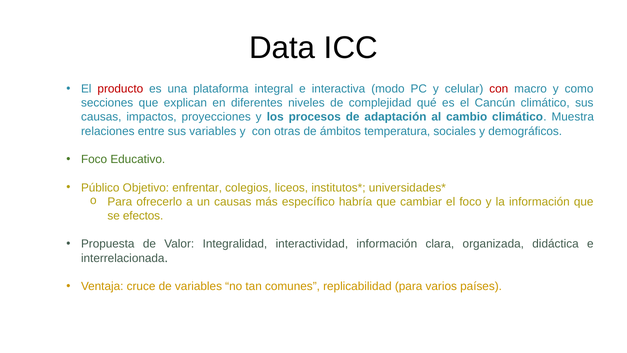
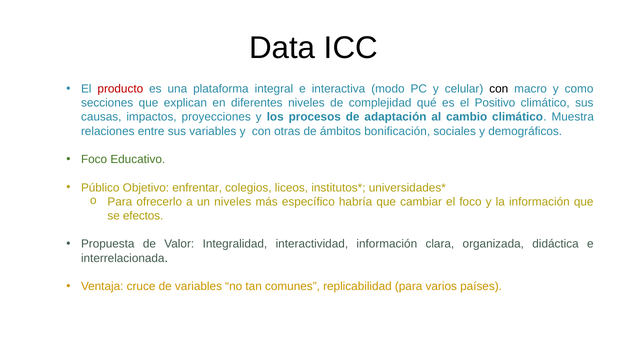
con at (499, 89) colour: red -> black
Cancún: Cancún -> Positivo
temperatura: temperatura -> bonificación
un causas: causas -> niveles
